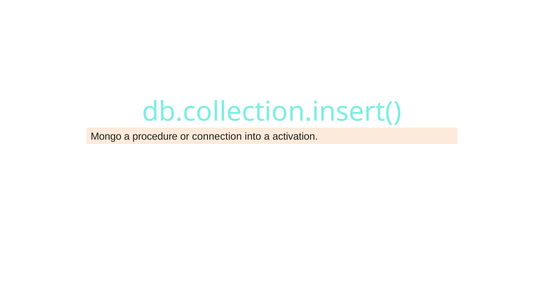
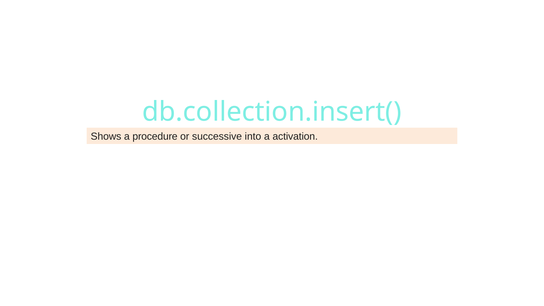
Mongo: Mongo -> Shows
connection: connection -> successive
